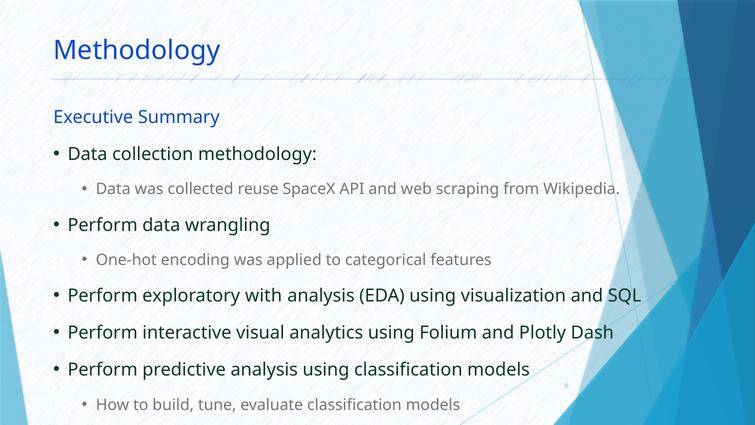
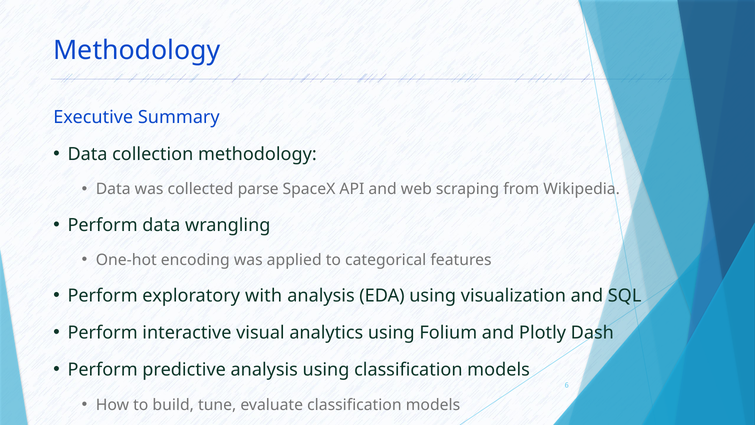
reuse: reuse -> parse
